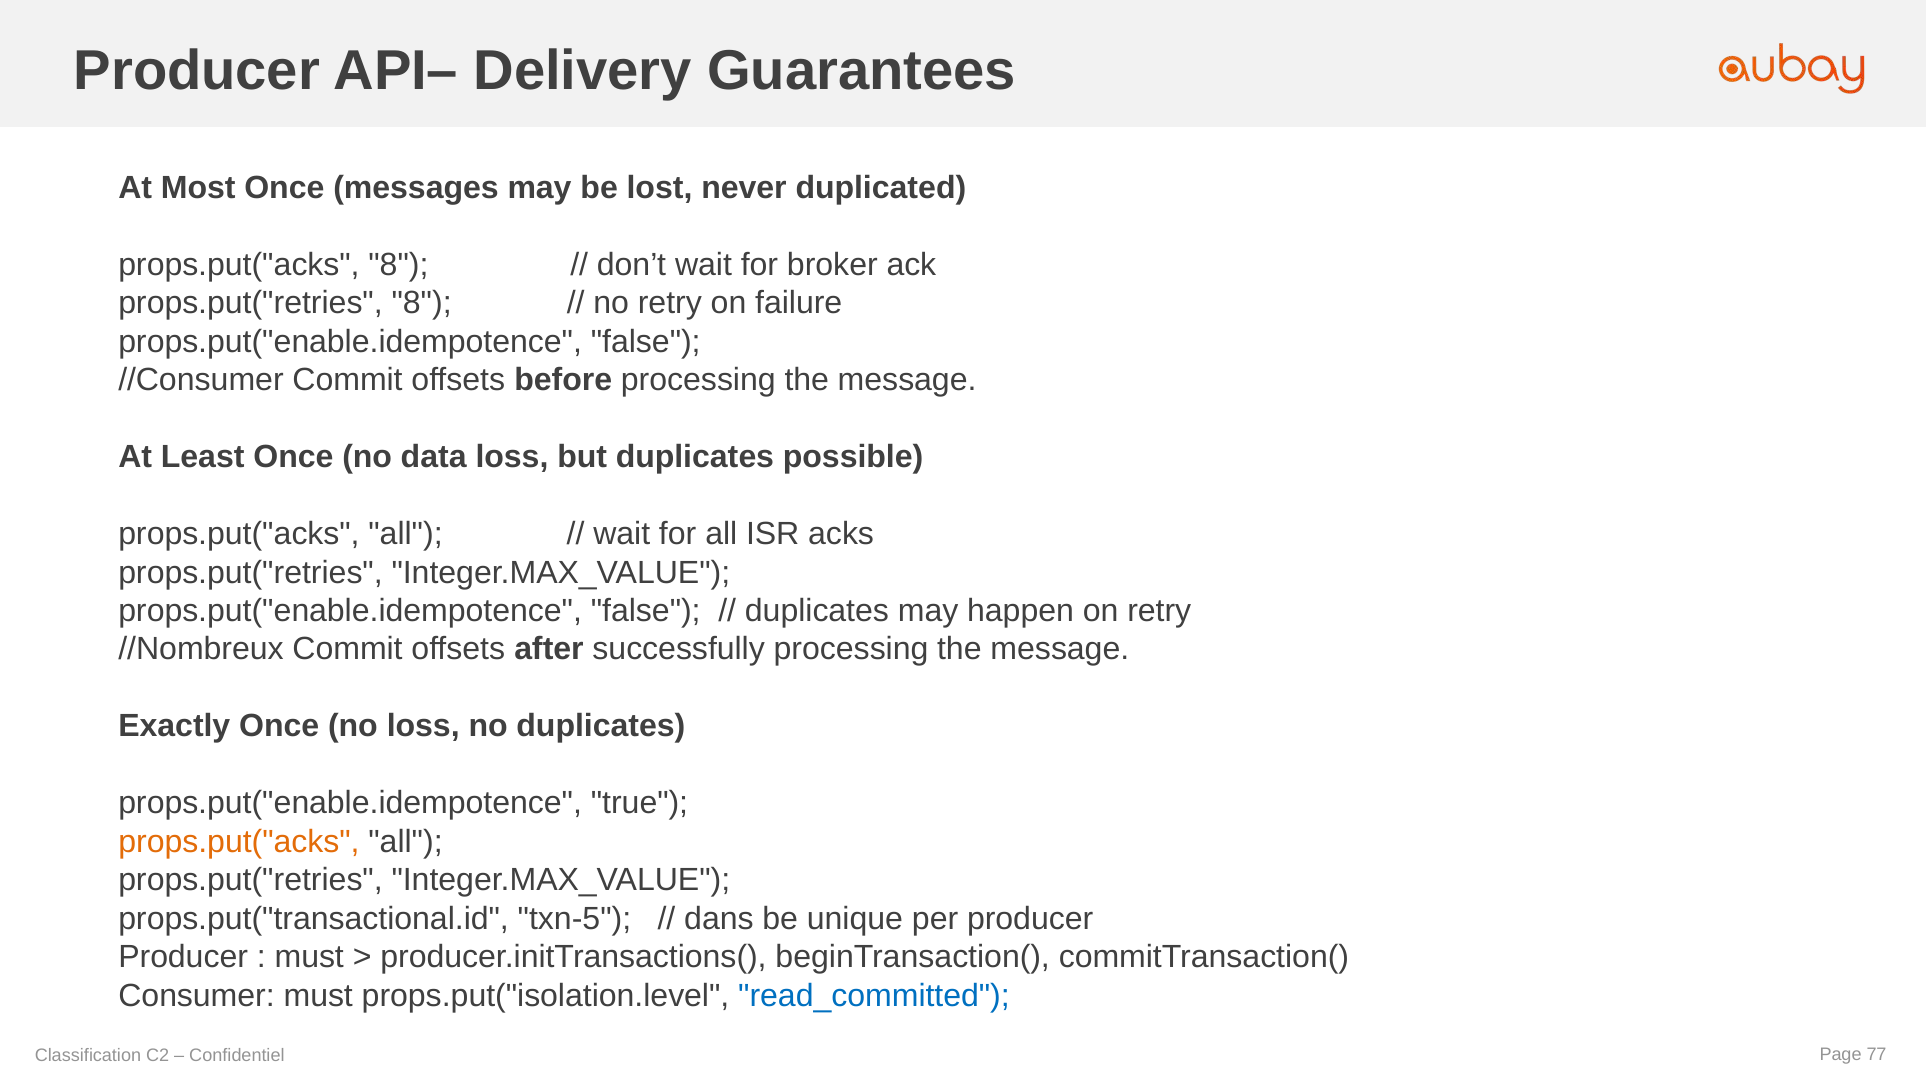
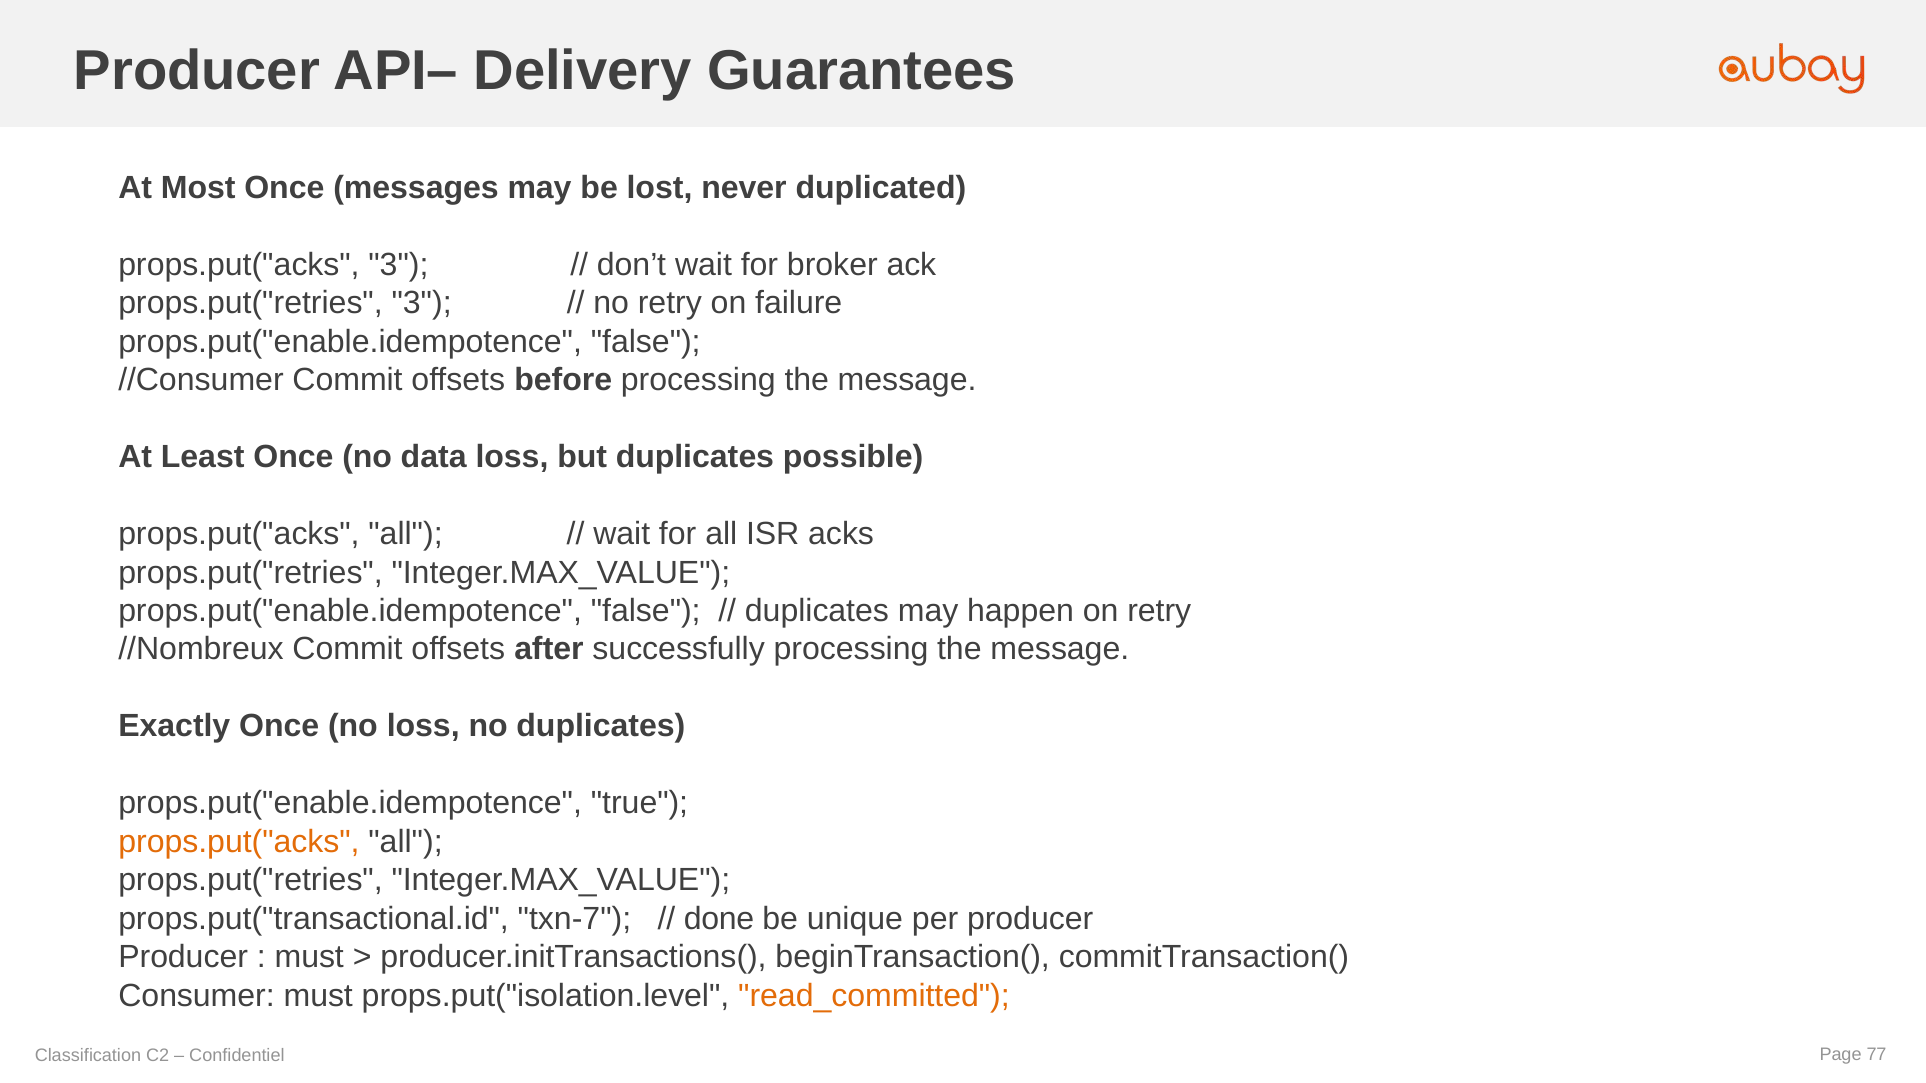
props.put("acks 8: 8 -> 3
props.put("retries 8: 8 -> 3
txn-5: txn-5 -> txn-7
dans: dans -> done
read_committed colour: blue -> orange
